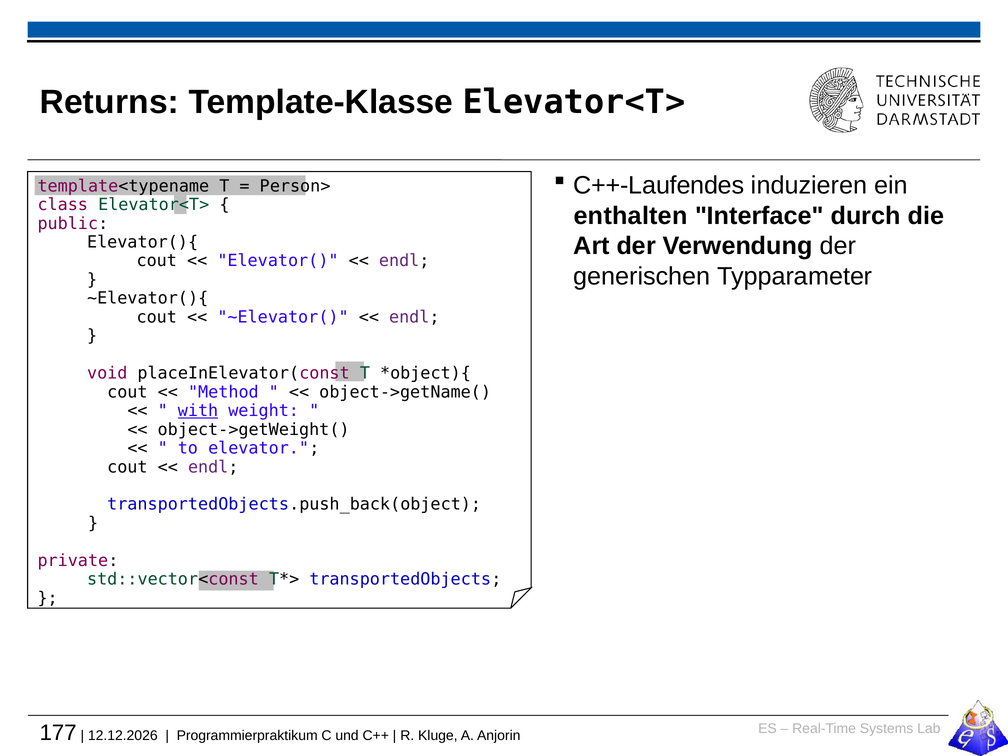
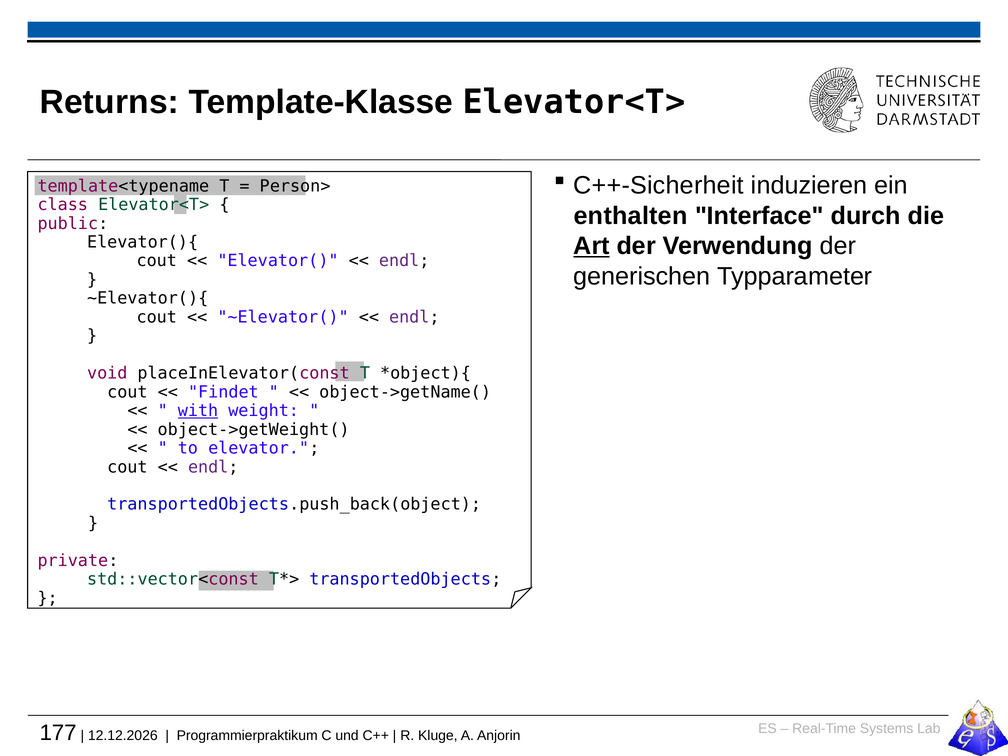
C++-Laufendes: C++-Laufendes -> C++-Sicherheit
Art underline: none -> present
Method: Method -> Findet
